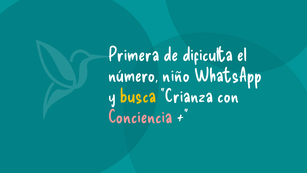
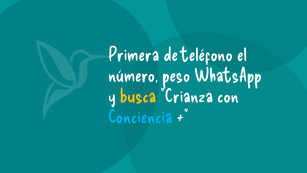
dificulta: dificulta -> teléfono
niño: niño -> peso
Conciencia colour: pink -> light blue
